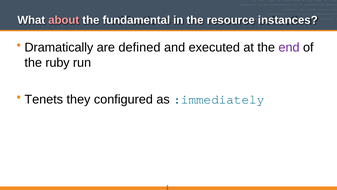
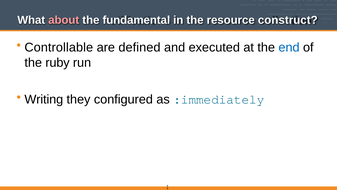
instances: instances -> construct
Dramatically: Dramatically -> Controllable
end colour: purple -> blue
Tenets: Tenets -> Writing
